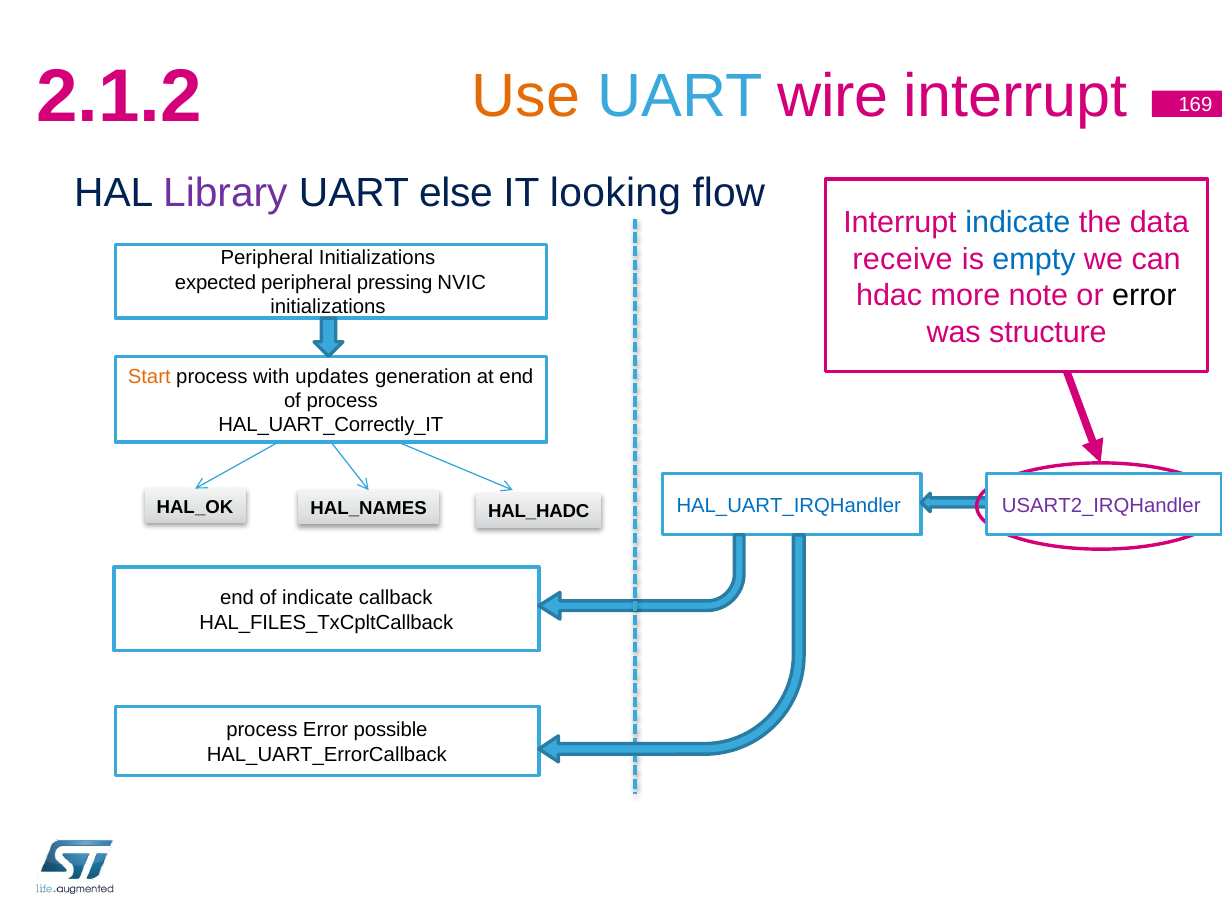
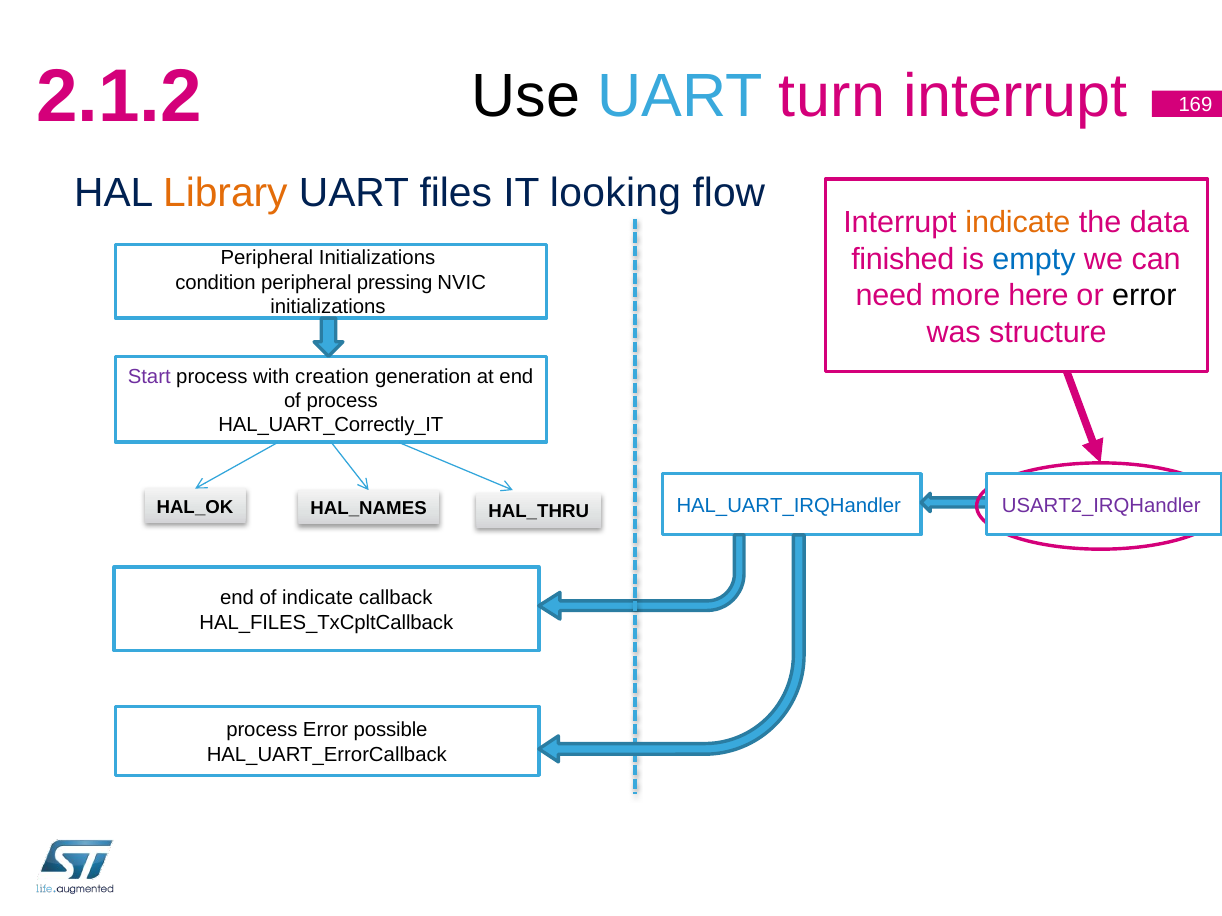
Use colour: orange -> black
wire: wire -> turn
Library colour: purple -> orange
else: else -> files
indicate at (1018, 222) colour: blue -> orange
receive: receive -> finished
expected: expected -> condition
hdac: hdac -> need
note: note -> here
Start colour: orange -> purple
updates: updates -> creation
HAL_HADC: HAL_HADC -> HAL_THRU
